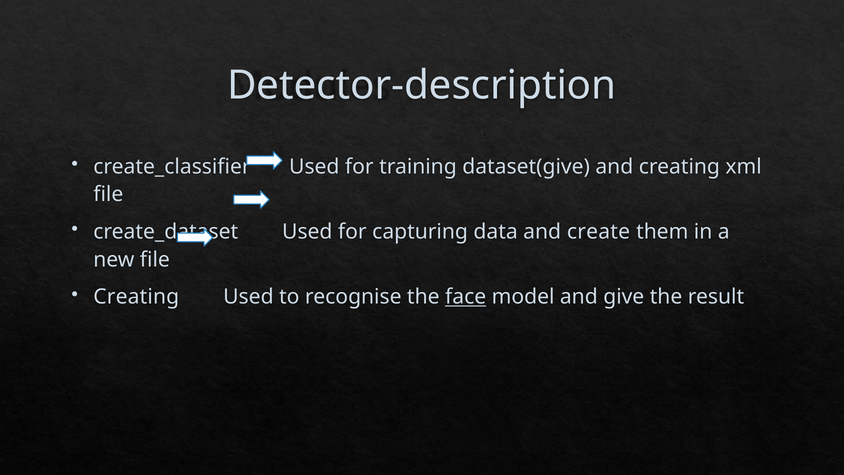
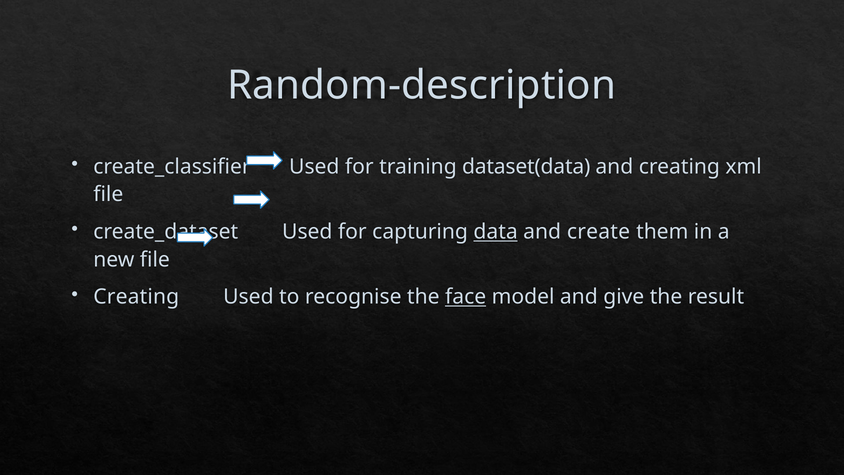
Detector-description: Detector-description -> Random-description
dataset(give: dataset(give -> dataset(data
data underline: none -> present
